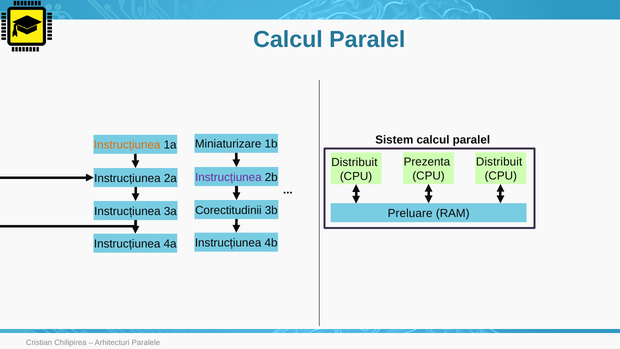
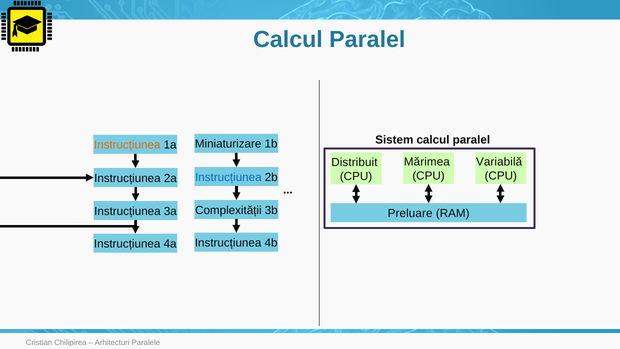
Prezenta: Prezenta -> Mărimea
Distribuit at (499, 162): Distribuit -> Variabilă
Instrucțiunea at (228, 177) colour: purple -> blue
Corectitudinii: Corectitudinii -> Complexității
